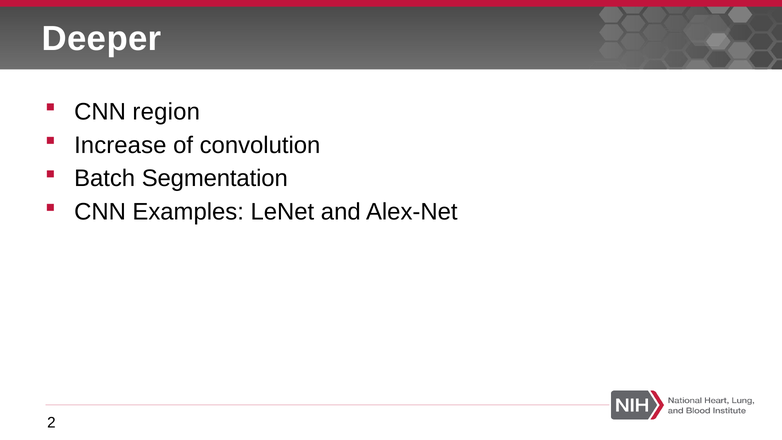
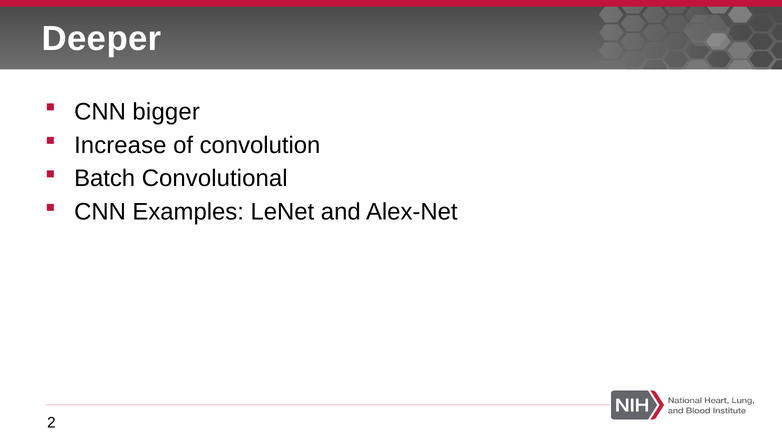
region: region -> bigger
Segmentation: Segmentation -> Convolutional
